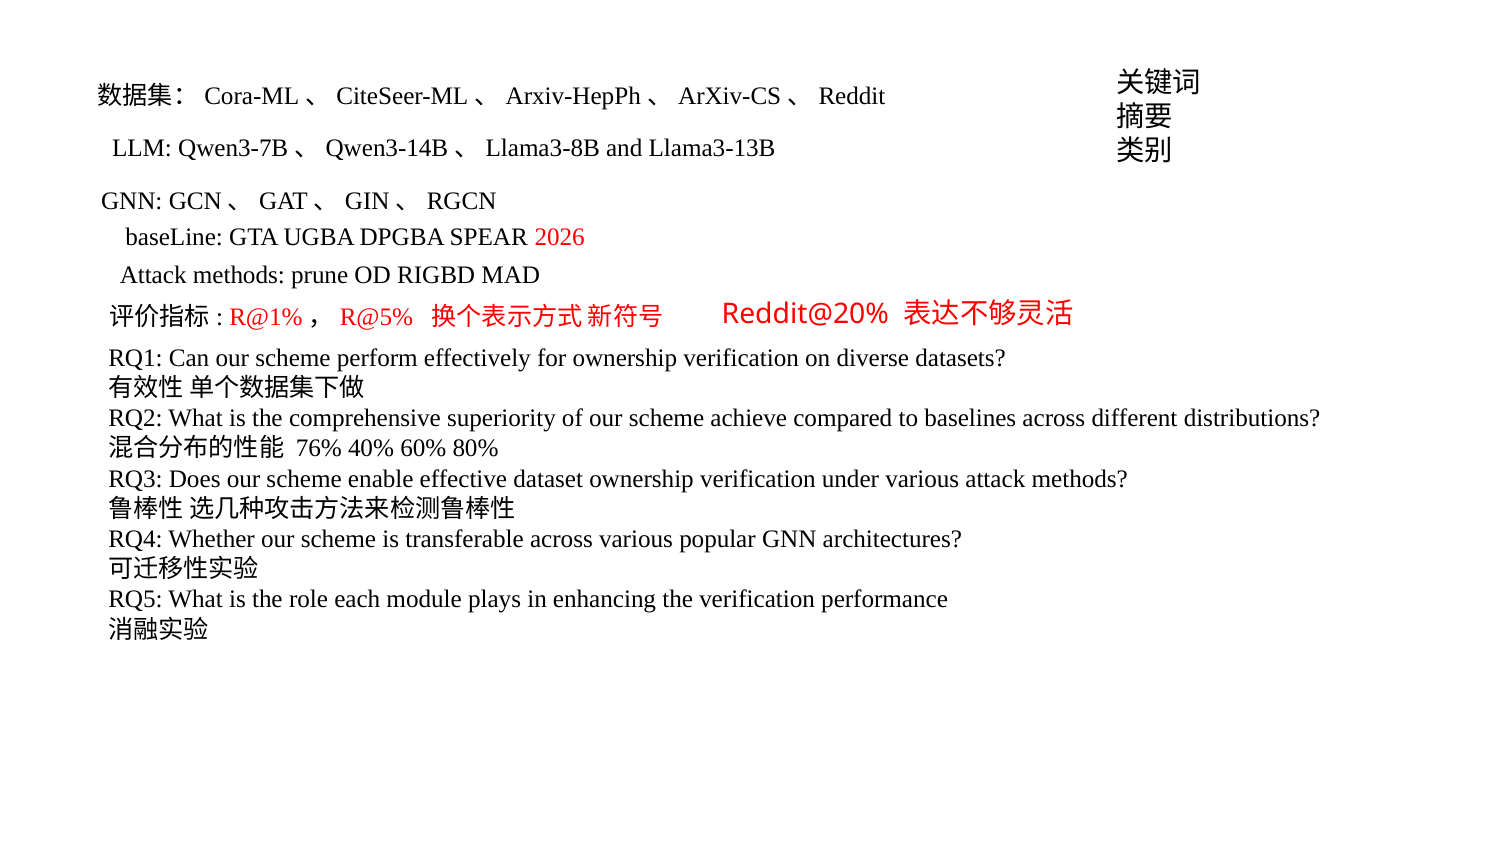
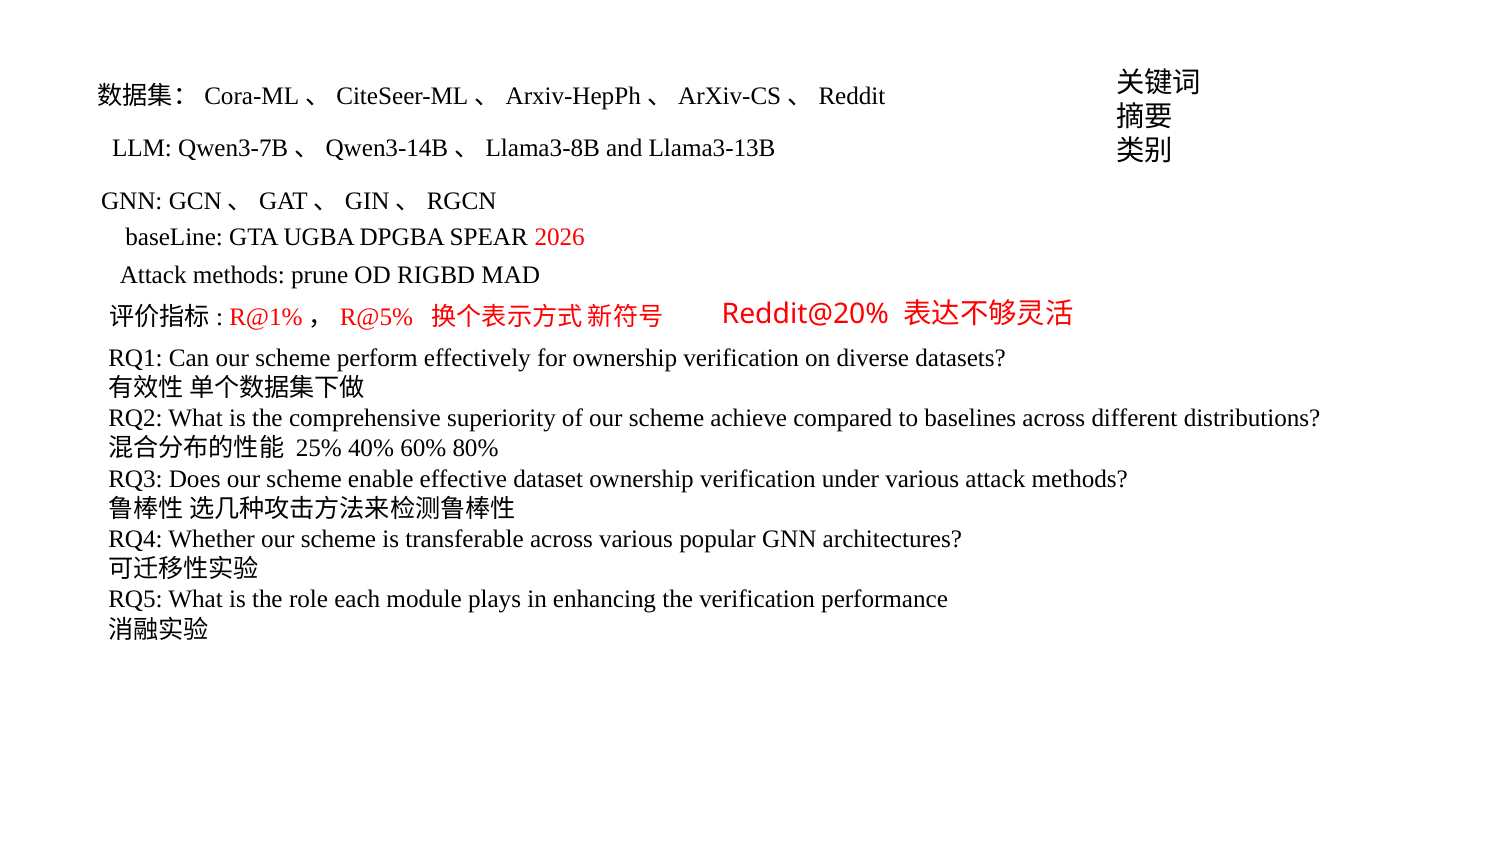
76%: 76% -> 25%
